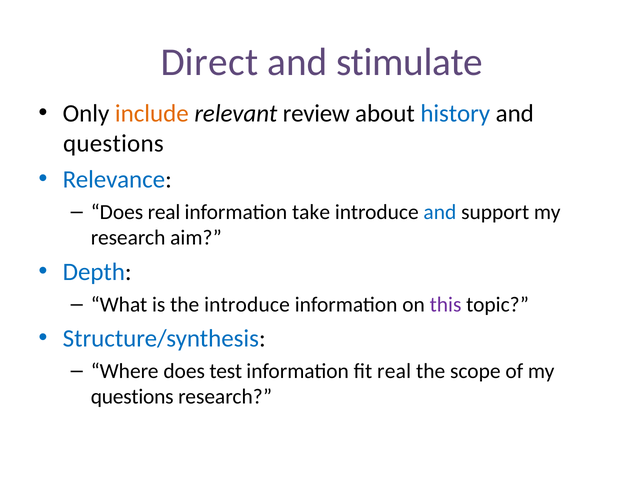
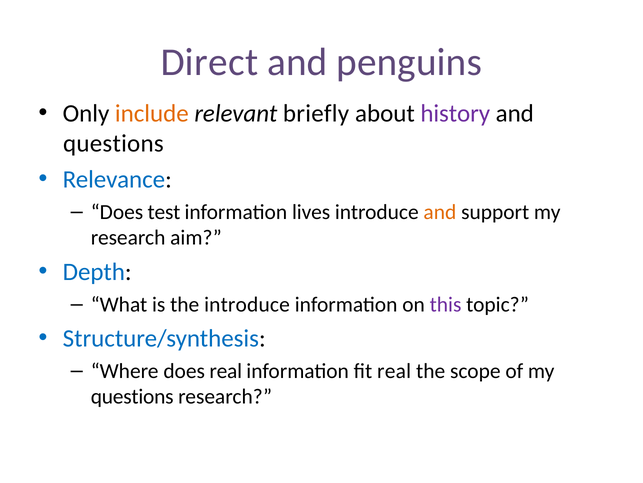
stimulate: stimulate -> penguins
review: review -> briefly
history colour: blue -> purple
Does real: real -> test
take: take -> lives
and at (440, 212) colour: blue -> orange
does test: test -> real
